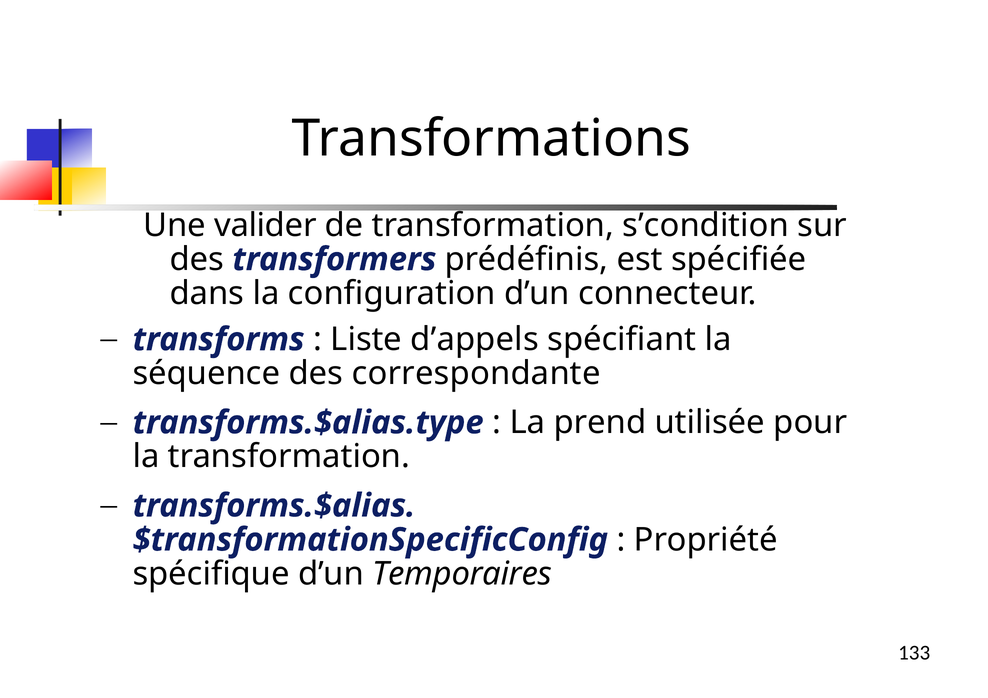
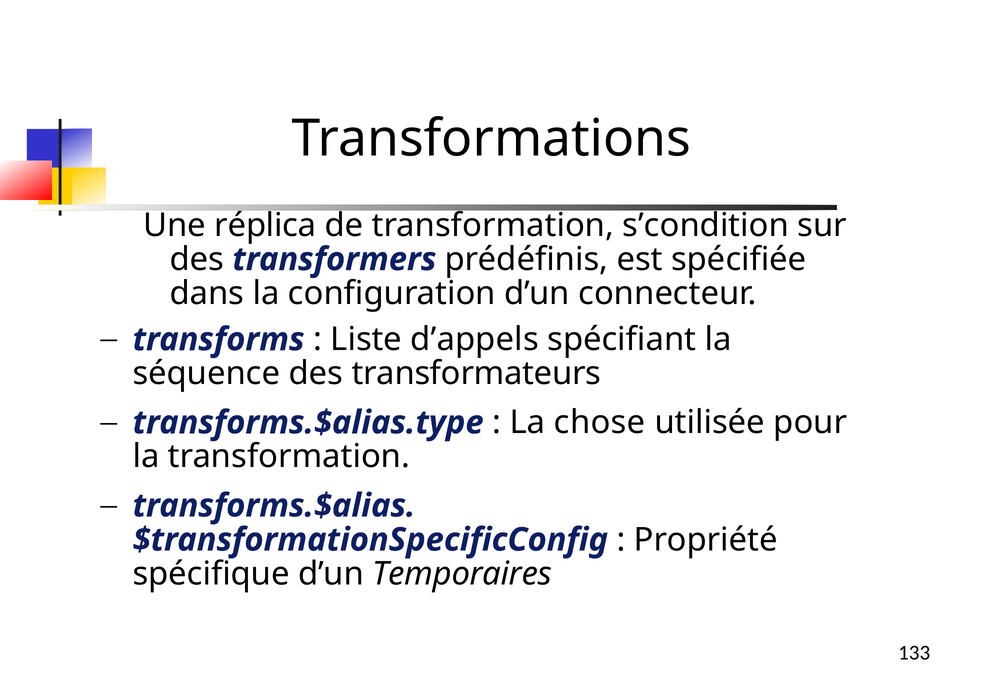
valider: valider -> réplica
correspondante: correspondante -> transformateurs
prend: prend -> chose
